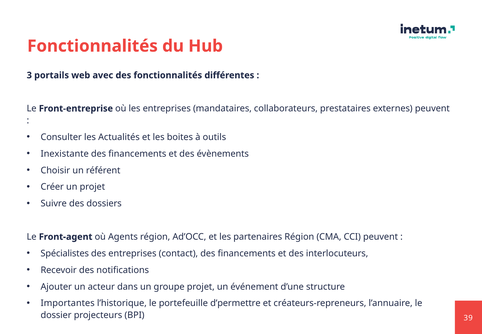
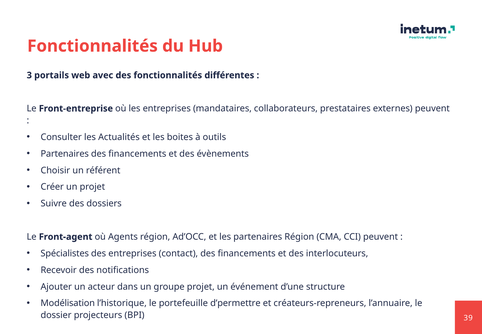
Inexistante at (65, 154): Inexistante -> Partenaires
Importantes: Importantes -> Modélisation
